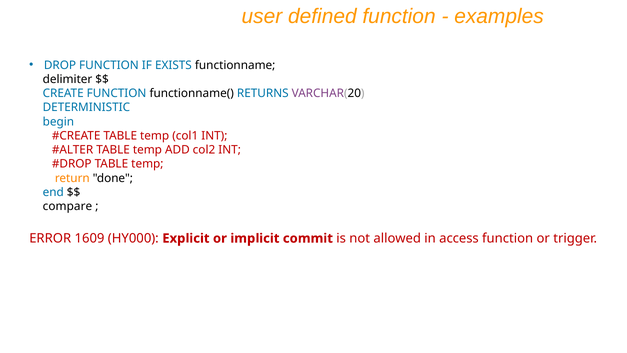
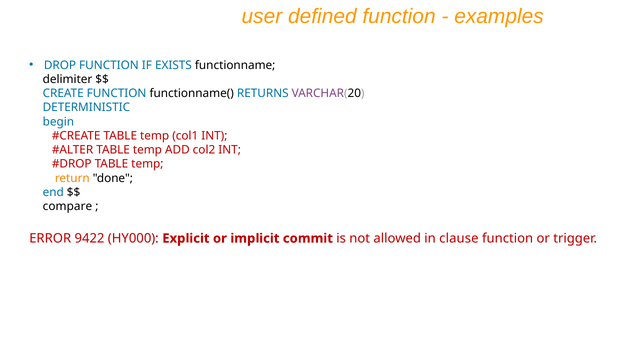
1609: 1609 -> 9422
access: access -> clause
